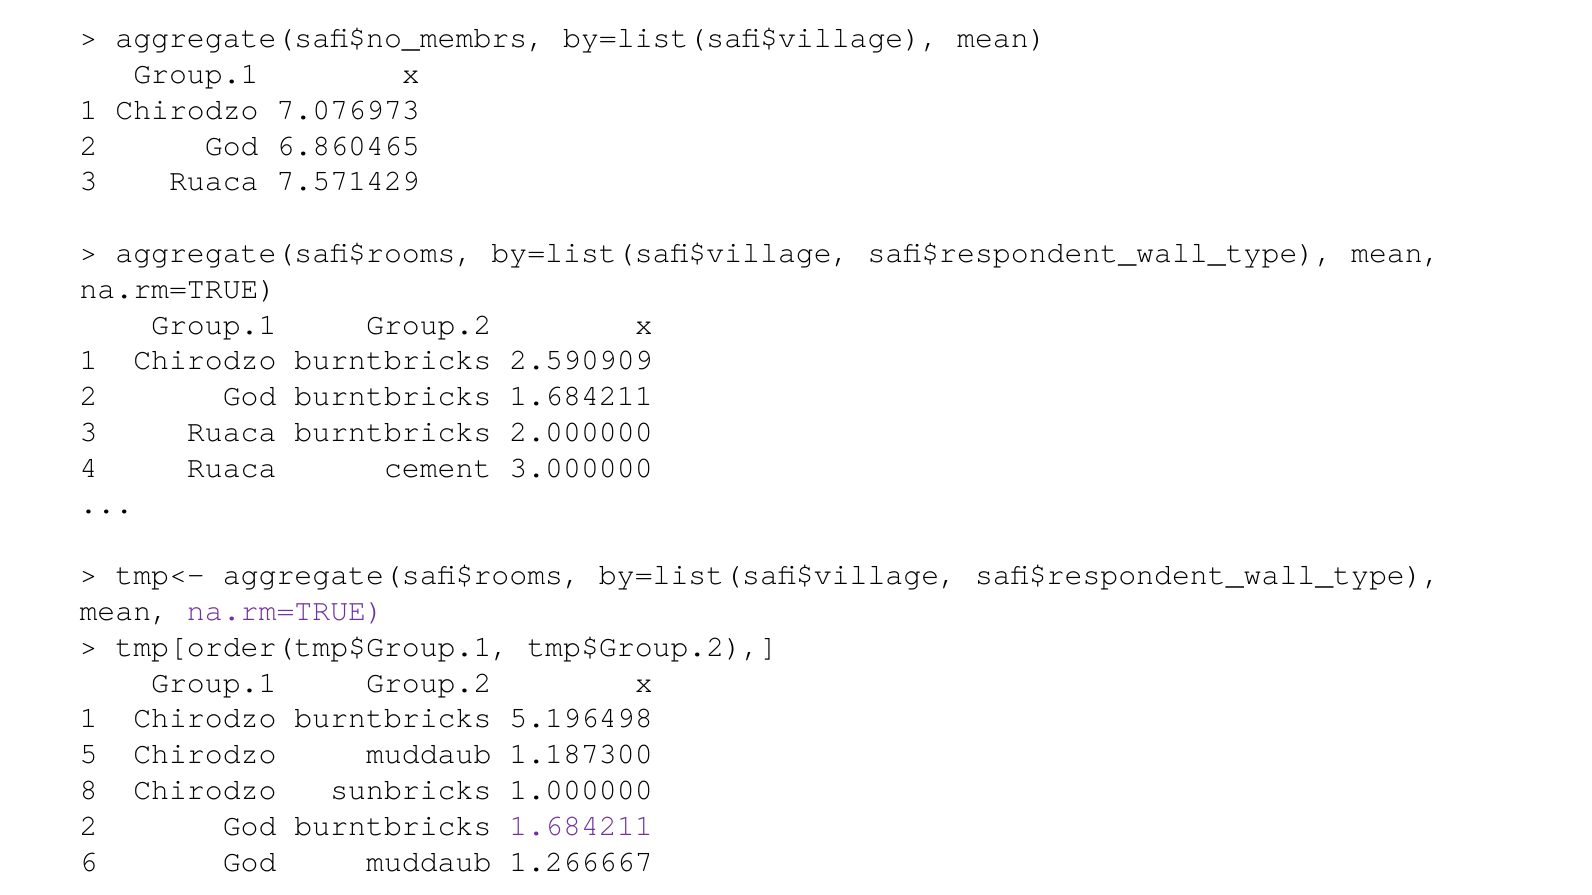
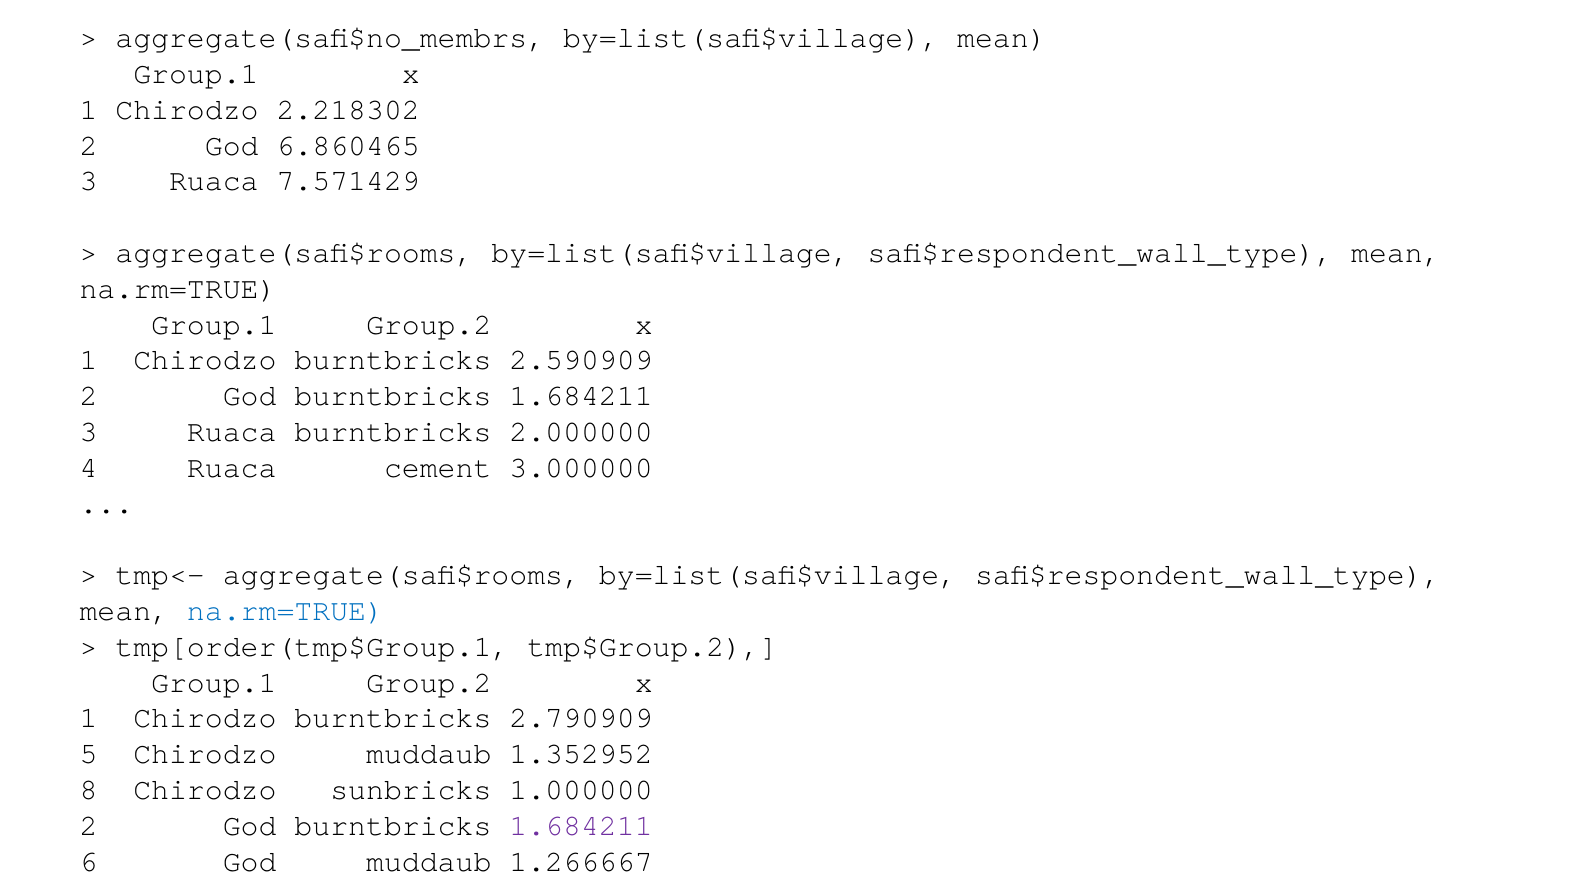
7.076973: 7.076973 -> 2.218302
na.rm=TRUE at (286, 611) colour: purple -> blue
5.196498: 5.196498 -> 2.790909
1.187300: 1.187300 -> 1.352952
